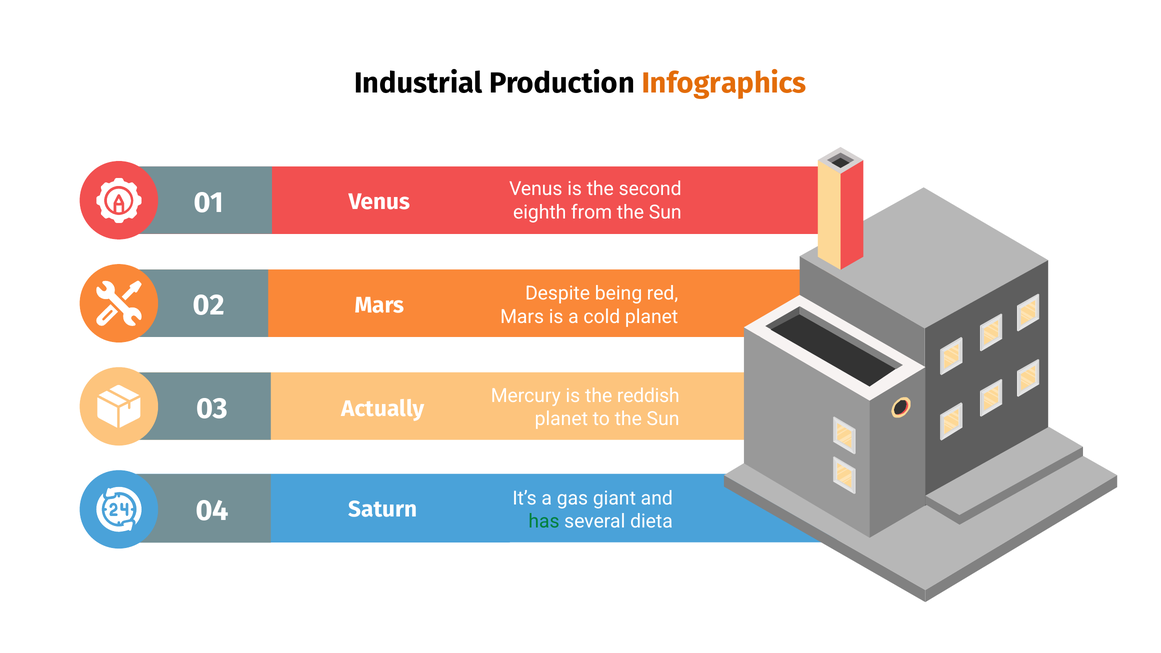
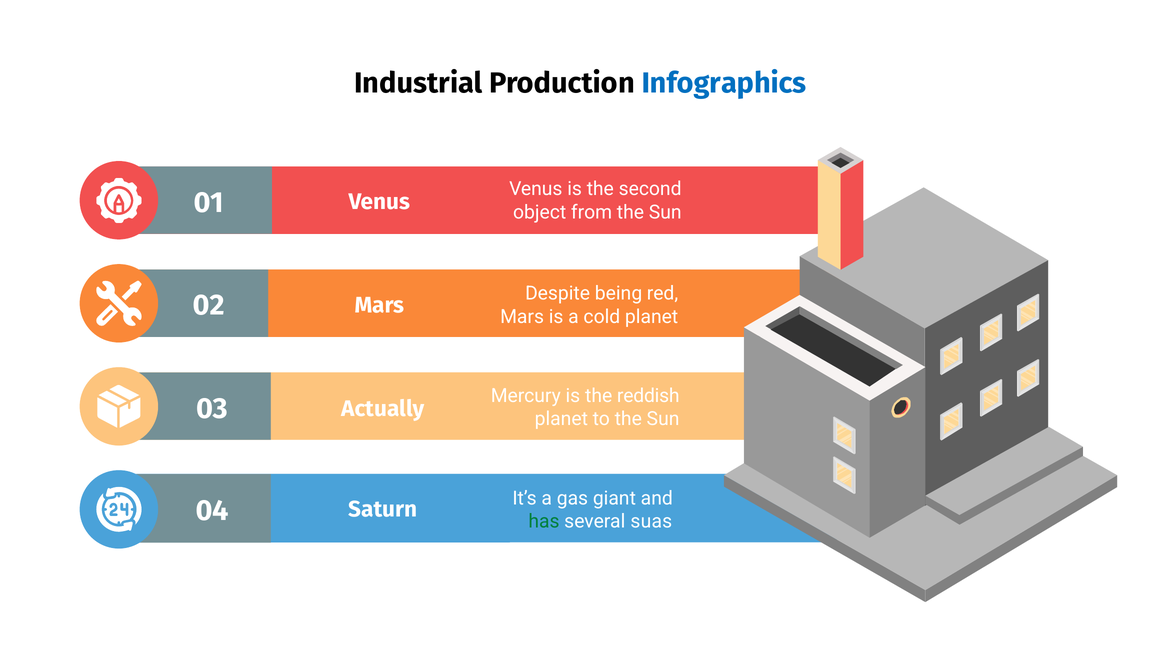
Infographics colour: orange -> blue
eighth: eighth -> object
dieta: dieta -> suas
